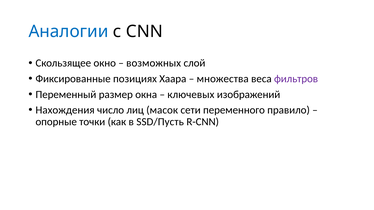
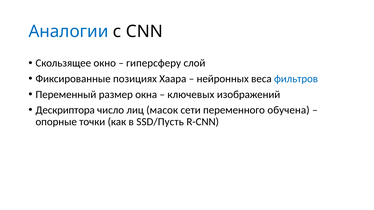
возможных: возможных -> гиперсферу
множества: множества -> нейронных
фильтров colour: purple -> blue
Нахождения: Нахождения -> Дескриптора
правило: правило -> обучена
